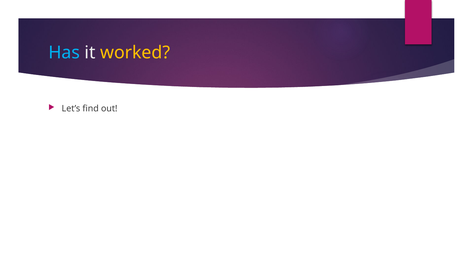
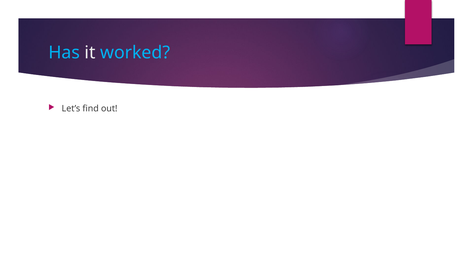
worked colour: yellow -> light blue
